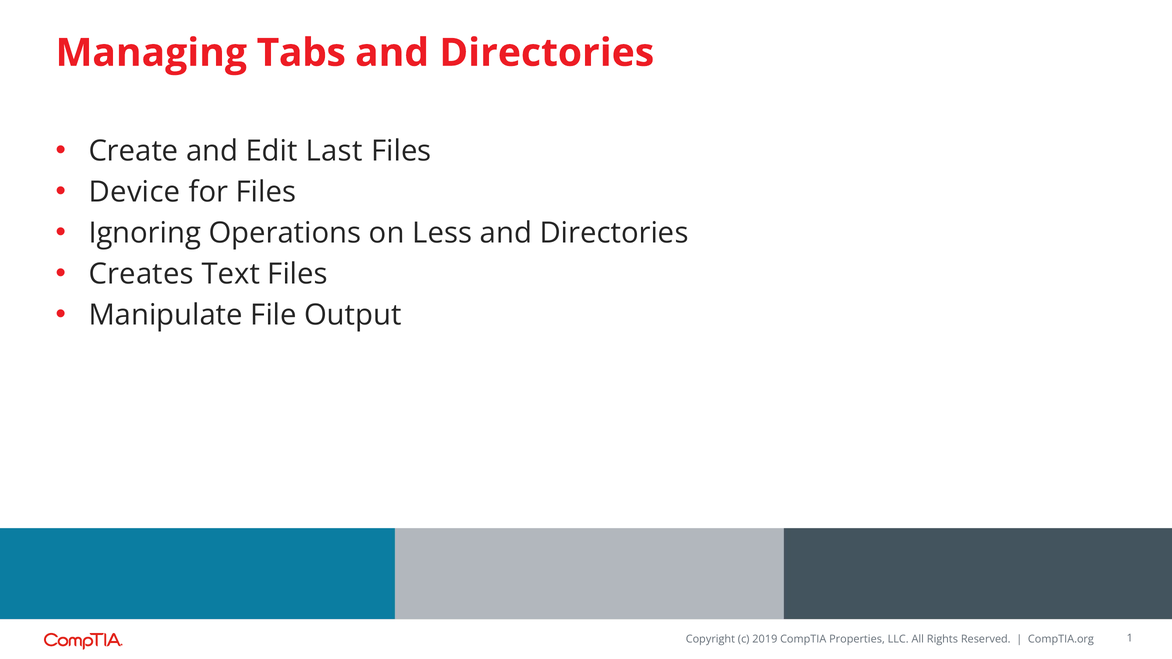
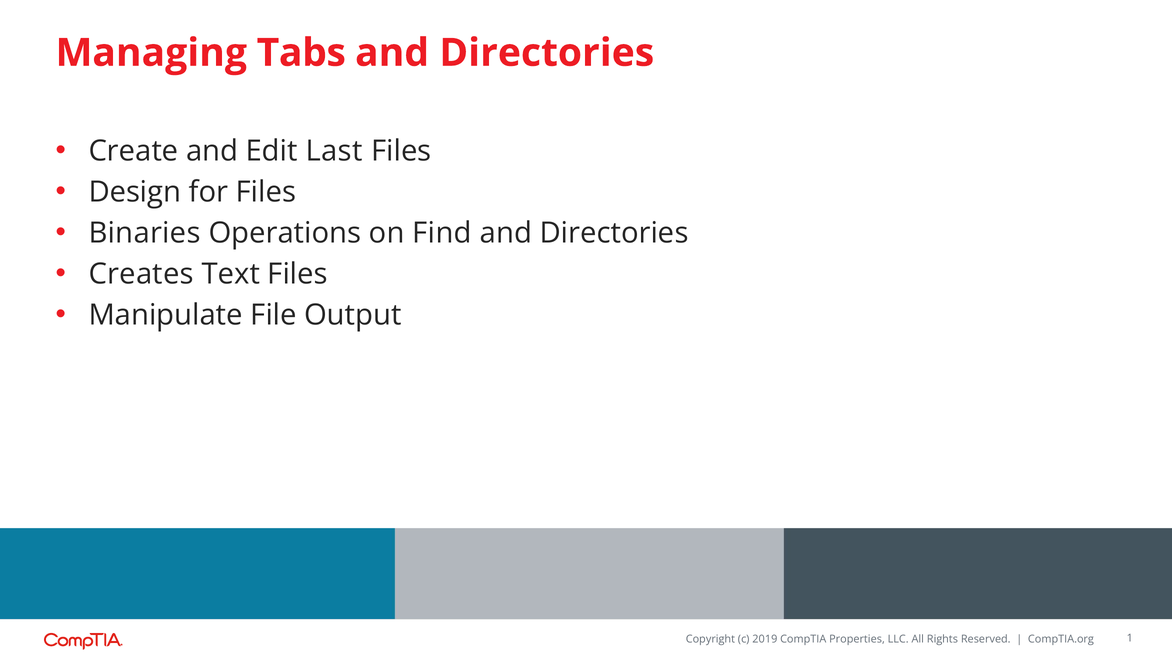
Device: Device -> Design
Ignoring: Ignoring -> Binaries
Less: Less -> Find
